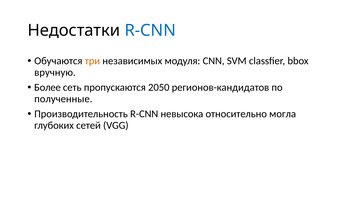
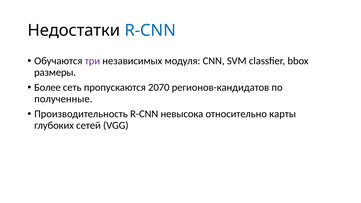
три colour: orange -> purple
вручную: вручную -> размеры
2050: 2050 -> 2070
могла: могла -> карты
